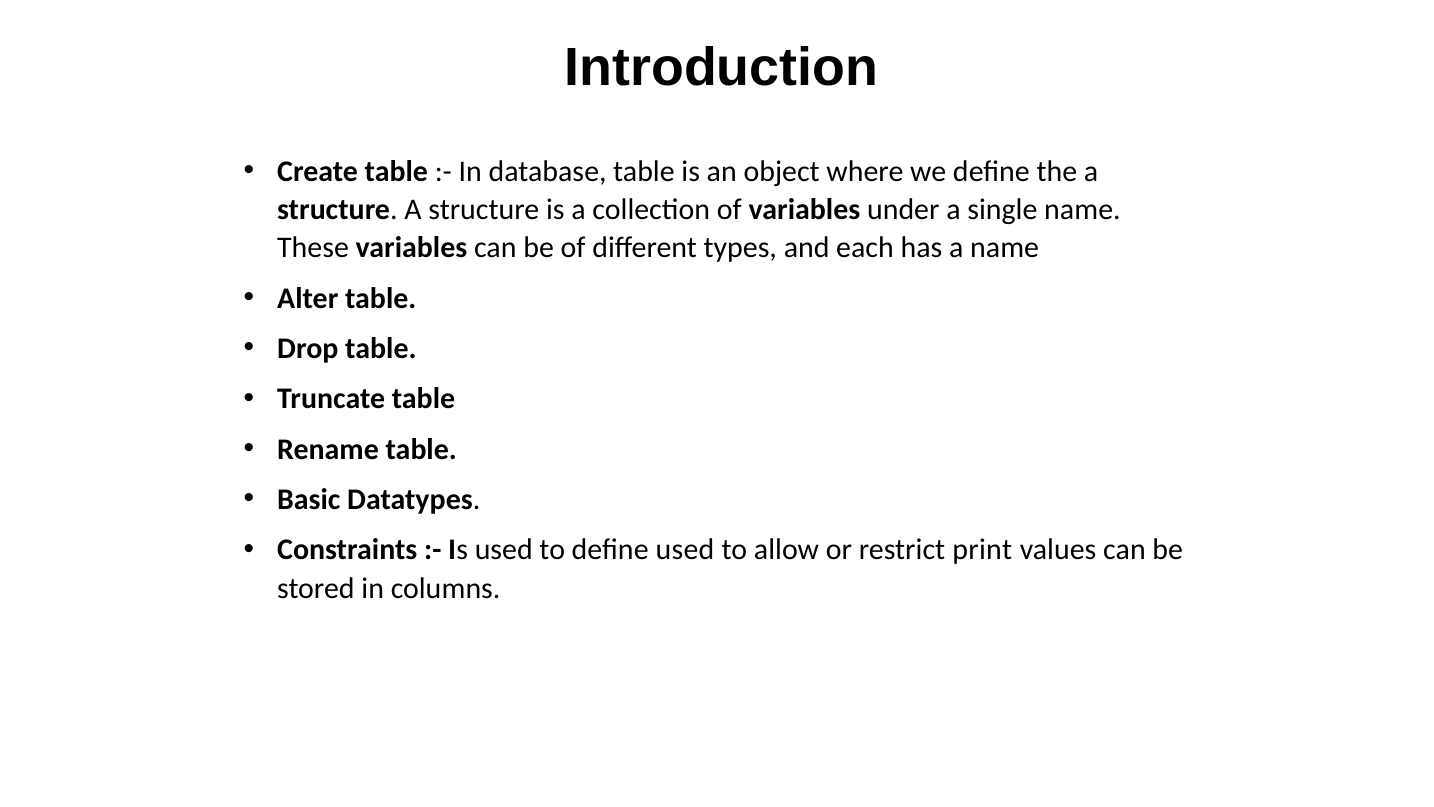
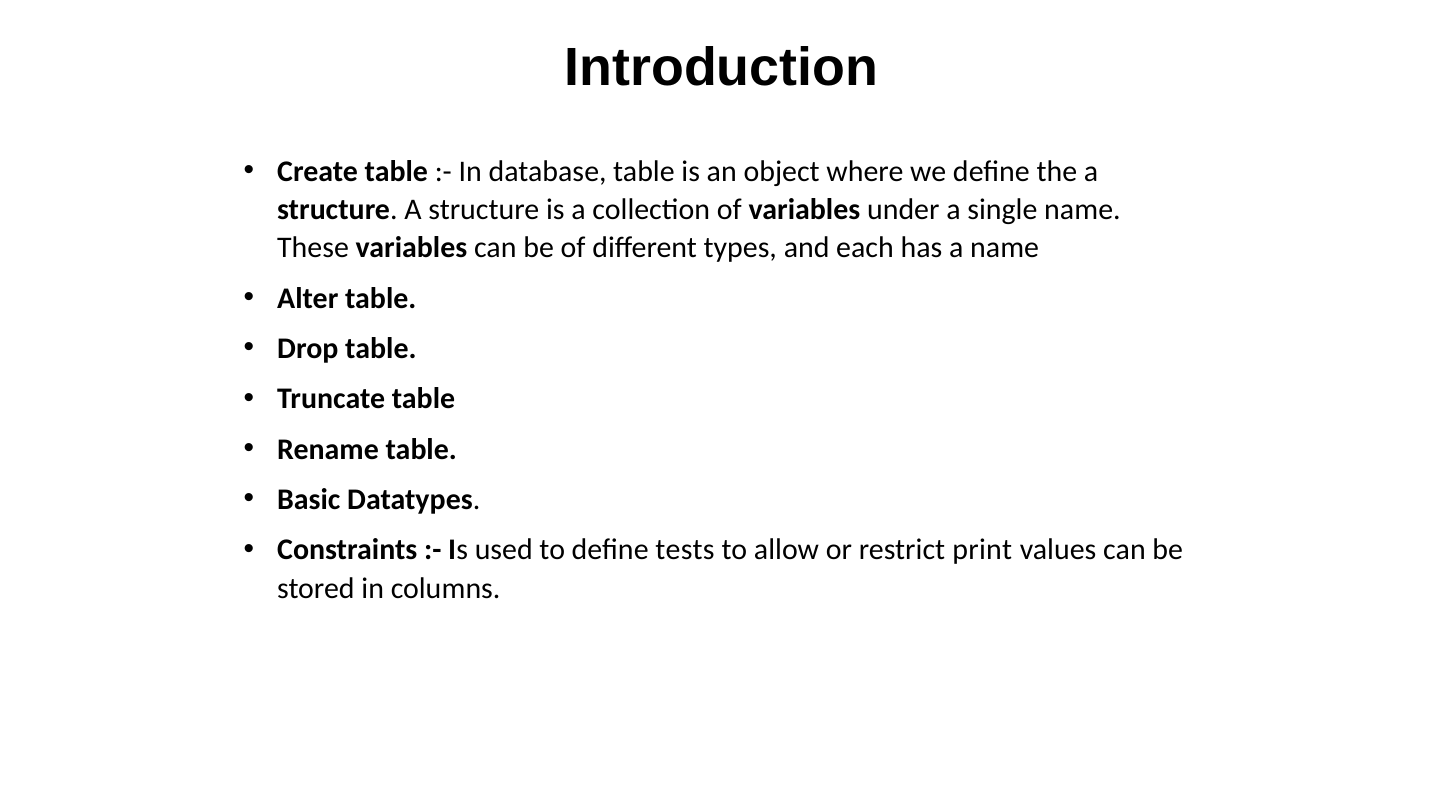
define used: used -> tests
